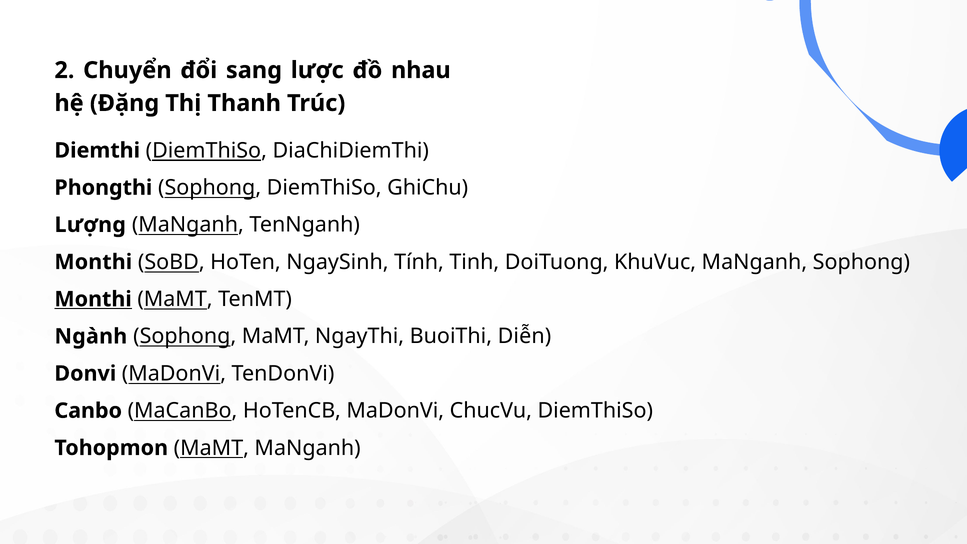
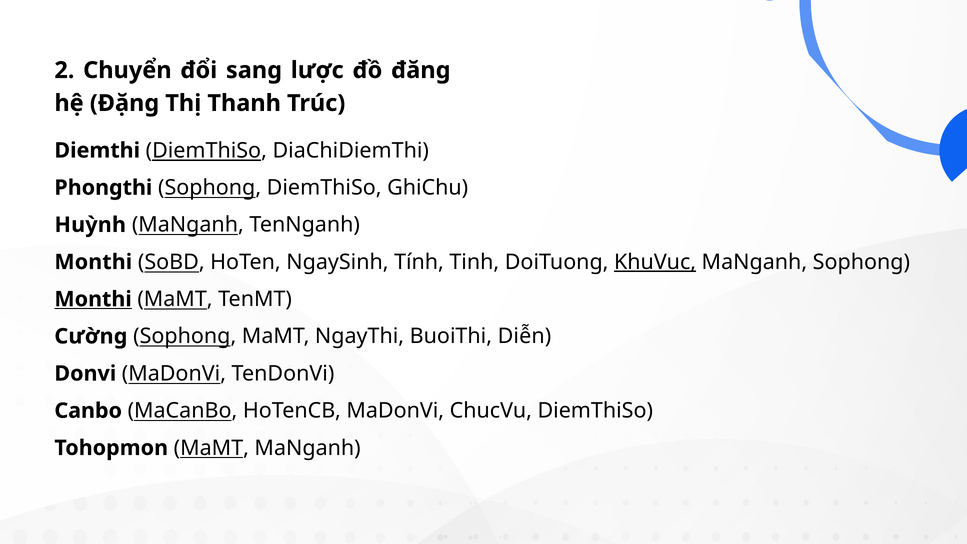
nhau: nhau -> đăng
Lượng: Lượng -> Huỳnh
KhuVuc underline: none -> present
Ngành: Ngành -> Cường
